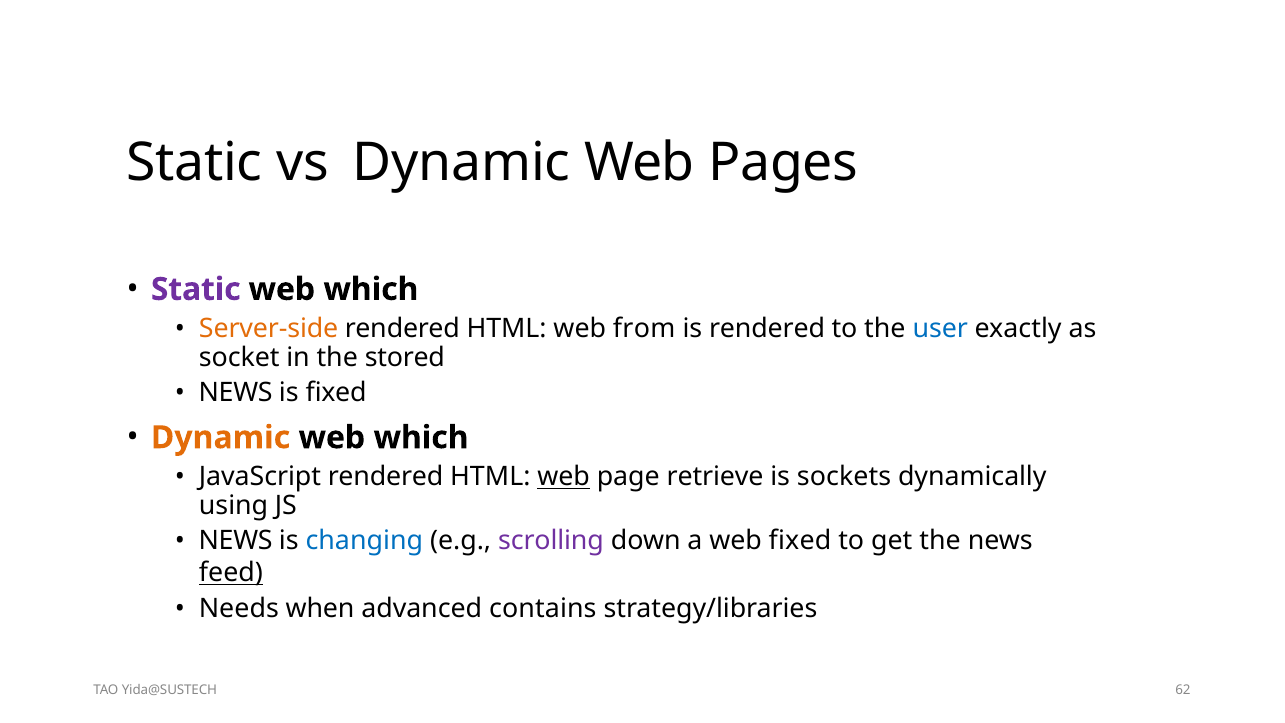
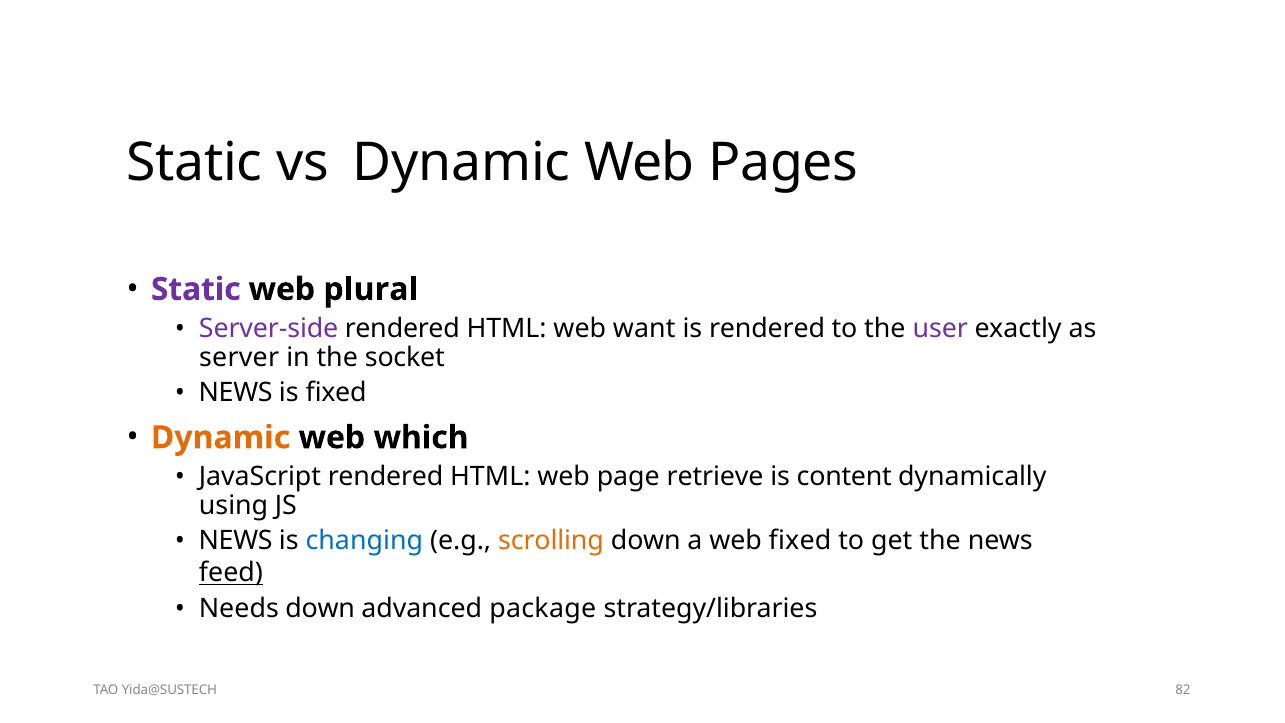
which at (371, 289): which -> plural
Server-side colour: orange -> purple
from: from -> want
user colour: blue -> purple
socket: socket -> server
stored: stored -> socket
web at (564, 477) underline: present -> none
sockets: sockets -> content
scrolling colour: purple -> orange
Needs when: when -> down
contains: contains -> package
62: 62 -> 82
